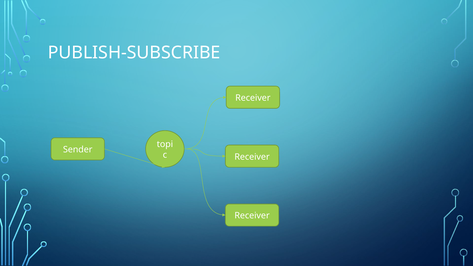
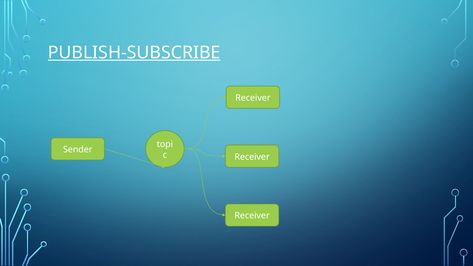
PUBLISH-SUBSCRIBE underline: none -> present
